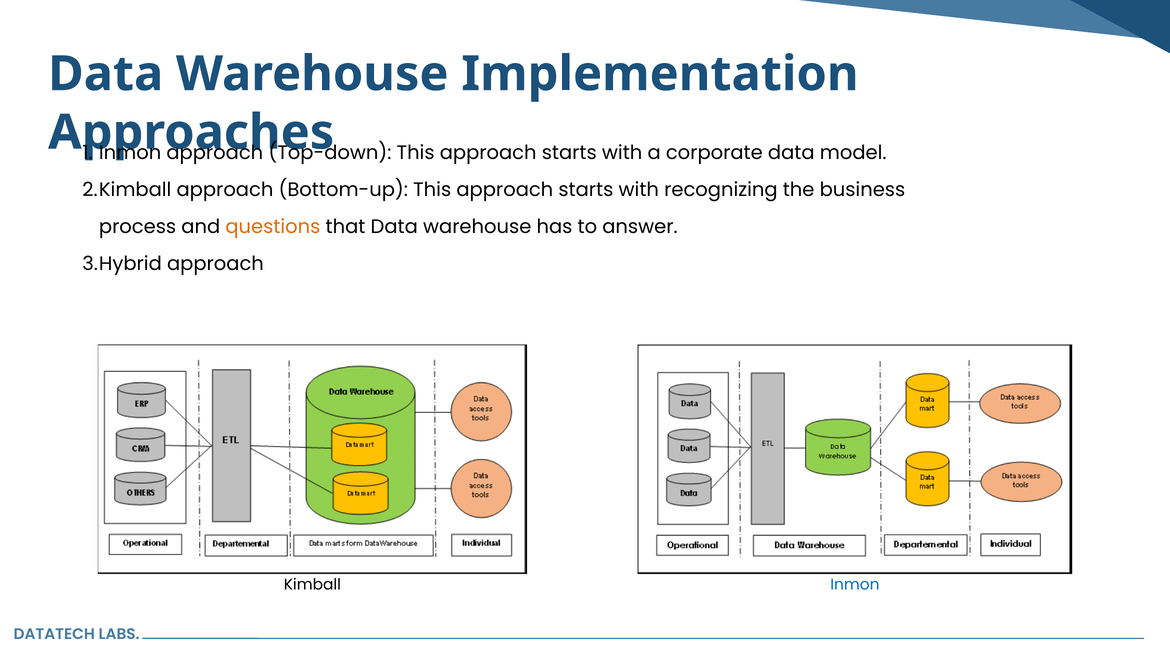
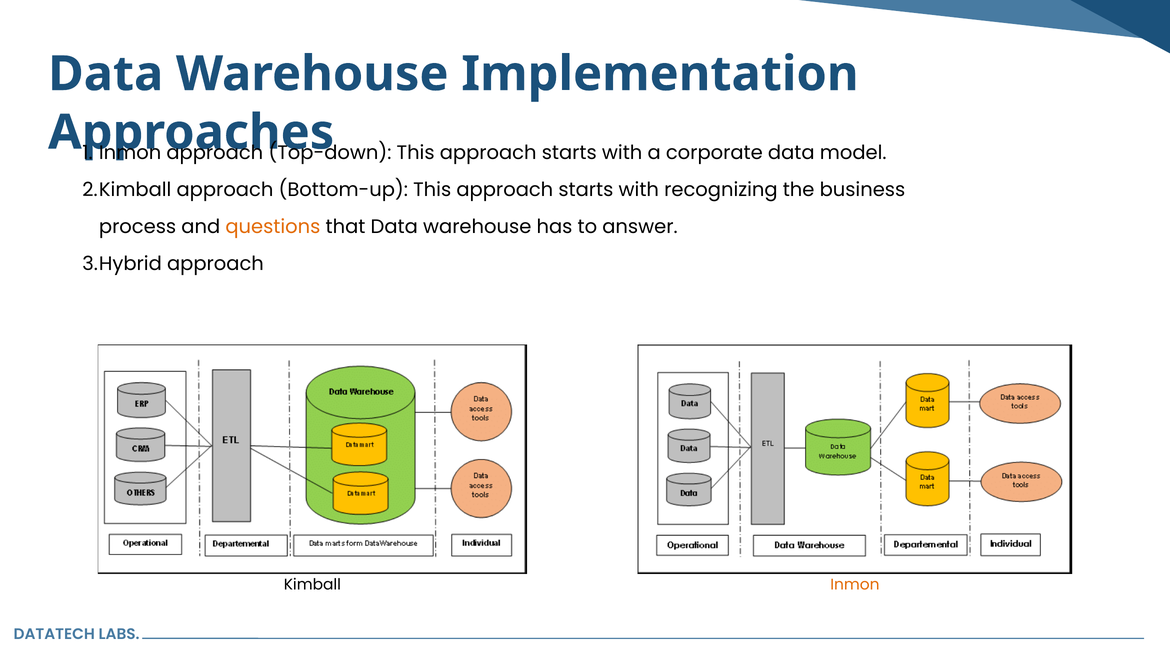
Inmon at (855, 585) colour: blue -> orange
